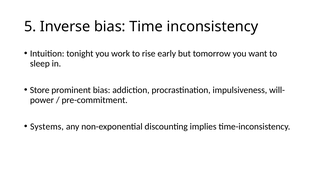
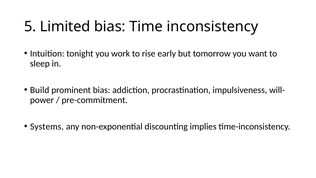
Inverse: Inverse -> Limited
Store: Store -> Build
